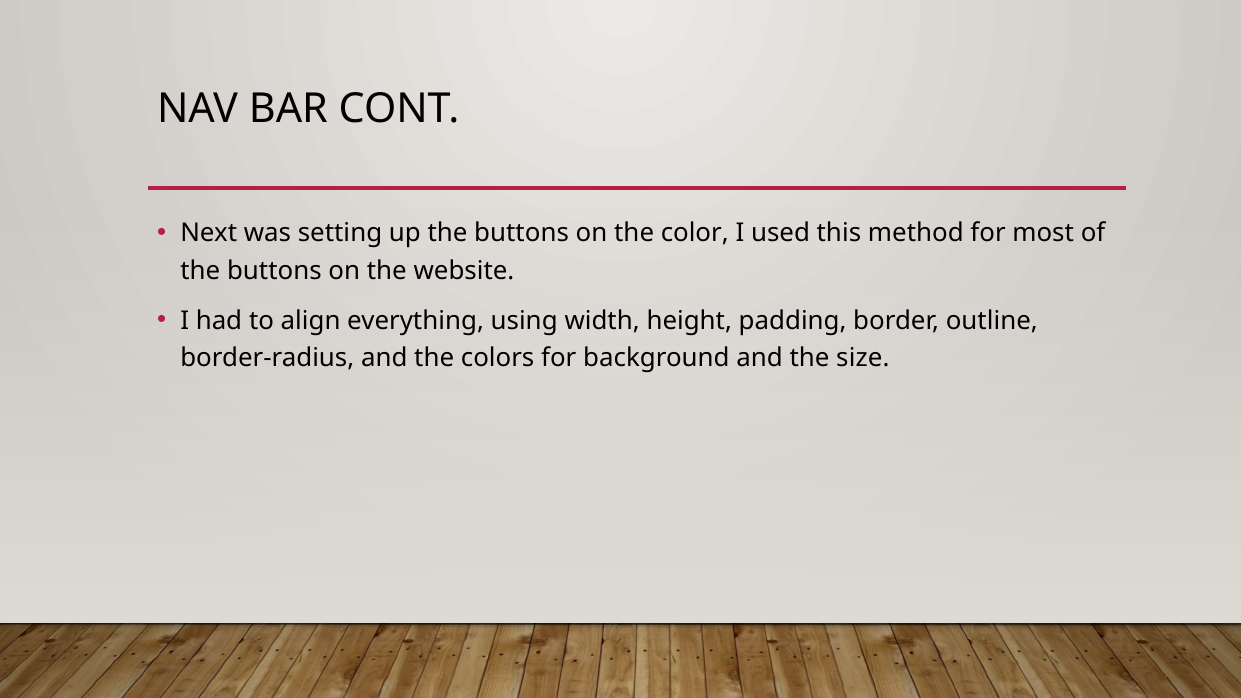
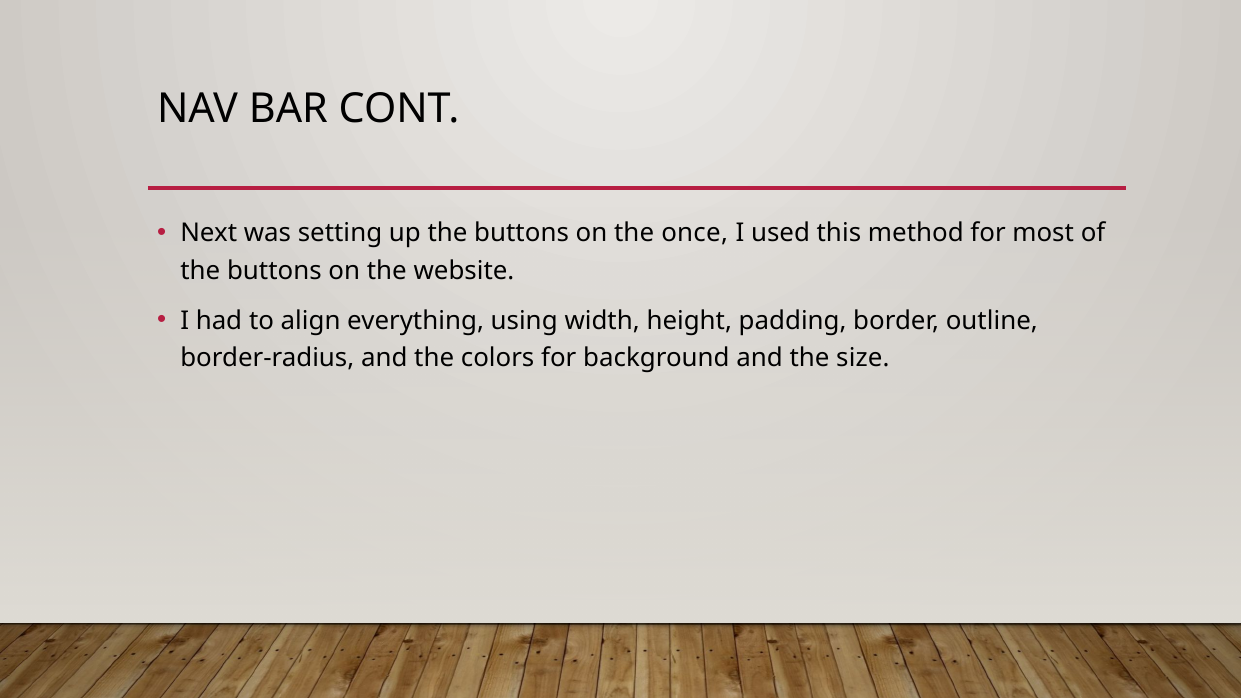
color: color -> once
